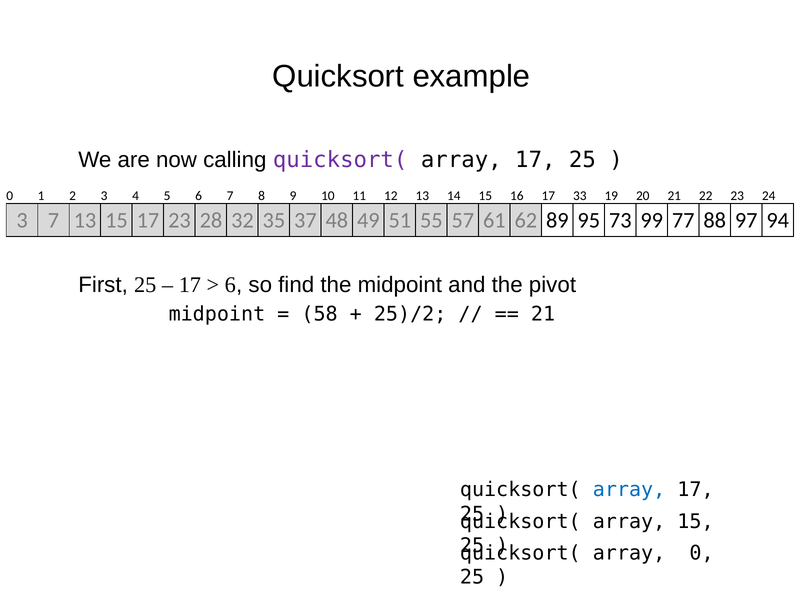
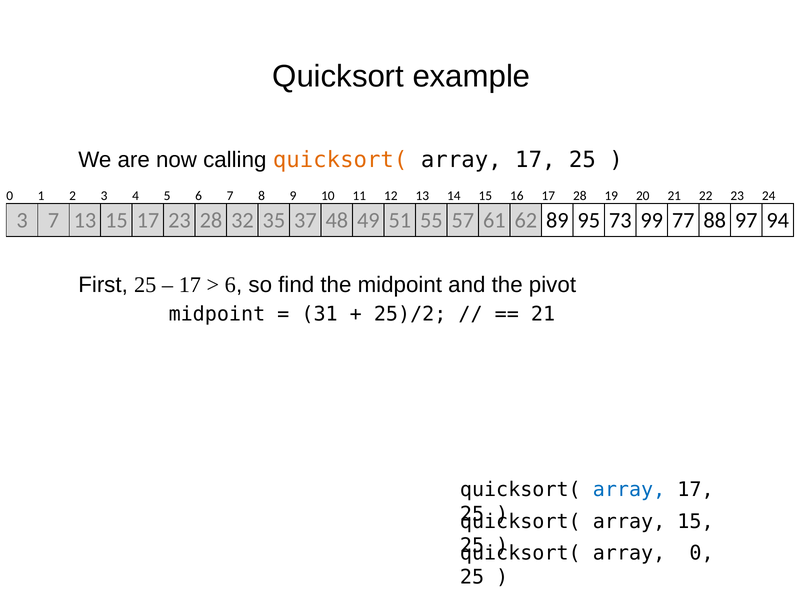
quicksort( at (340, 159) colour: purple -> orange
17 33: 33 -> 28
58: 58 -> 31
